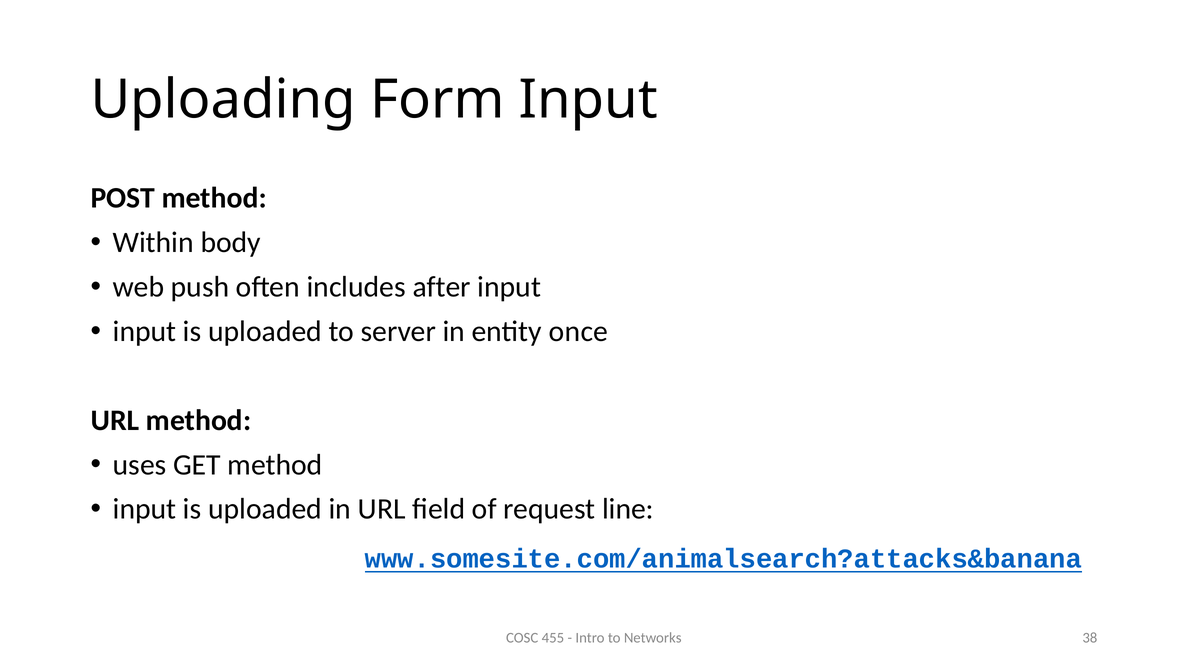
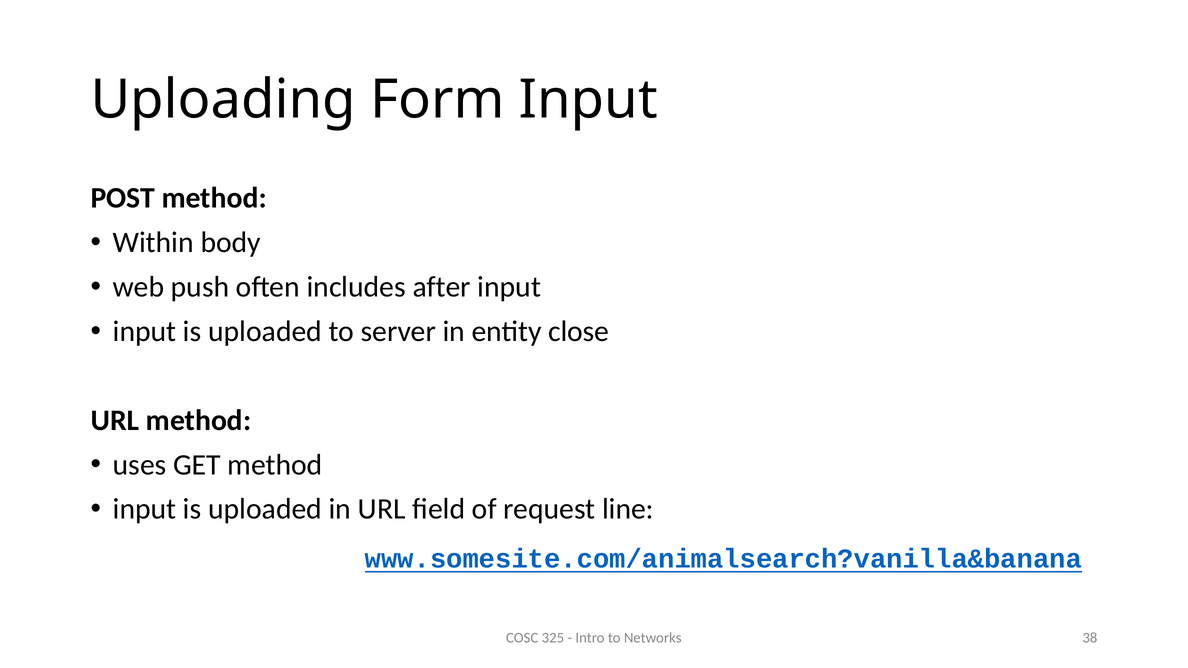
once: once -> close
www.somesite.com/animalsearch?attacks&banana: www.somesite.com/animalsearch?attacks&banana -> www.somesite.com/animalsearch?vanilla&banana
455: 455 -> 325
